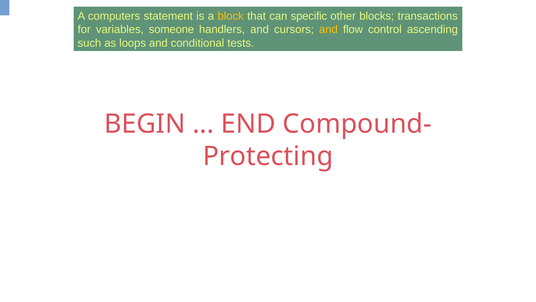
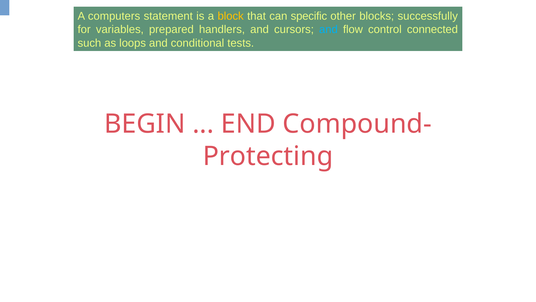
transactions: transactions -> successfully
someone: someone -> prepared
and at (328, 30) colour: yellow -> light blue
ascending: ascending -> connected
